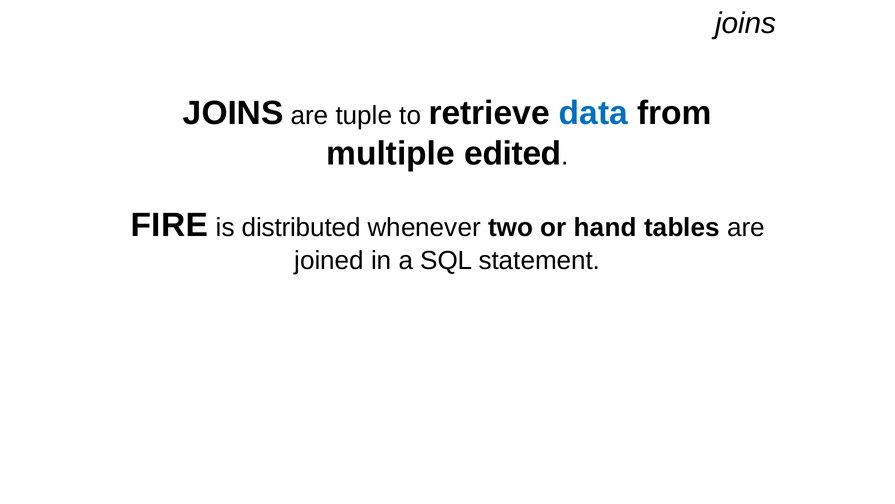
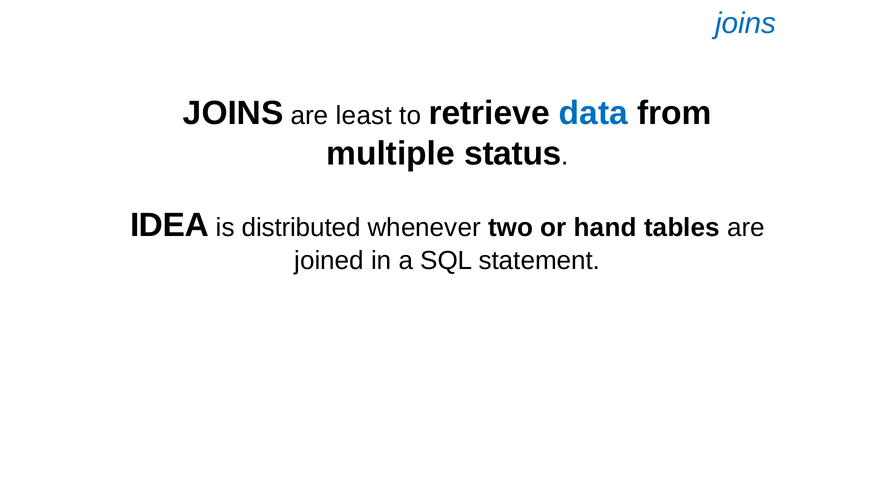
joins at (746, 23) colour: black -> blue
tuple: tuple -> least
edited: edited -> status
FIRE: FIRE -> IDEA
